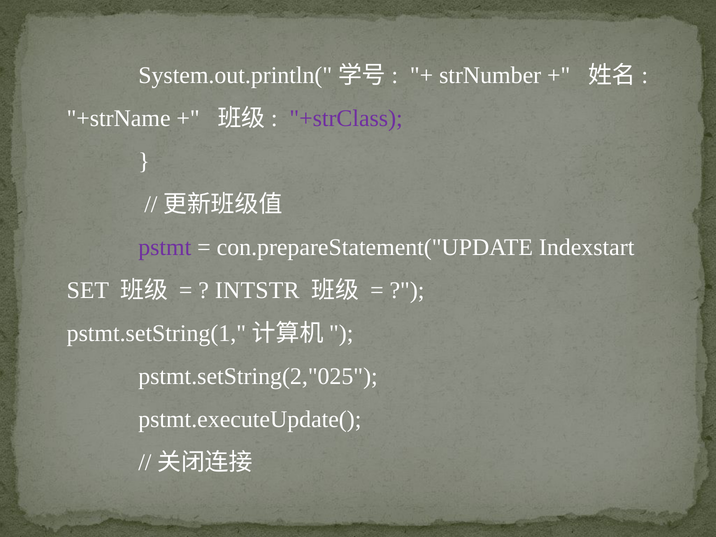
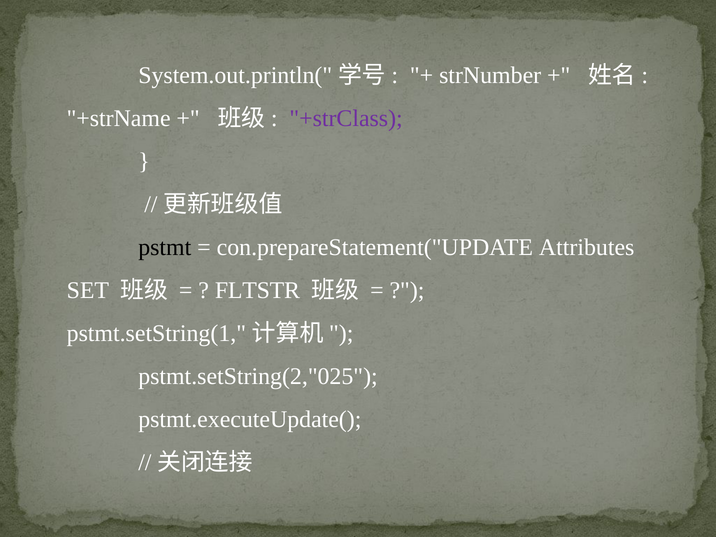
pstmt colour: purple -> black
Indexstart: Indexstart -> Attributes
INTSTR: INTSTR -> FLTSTR
